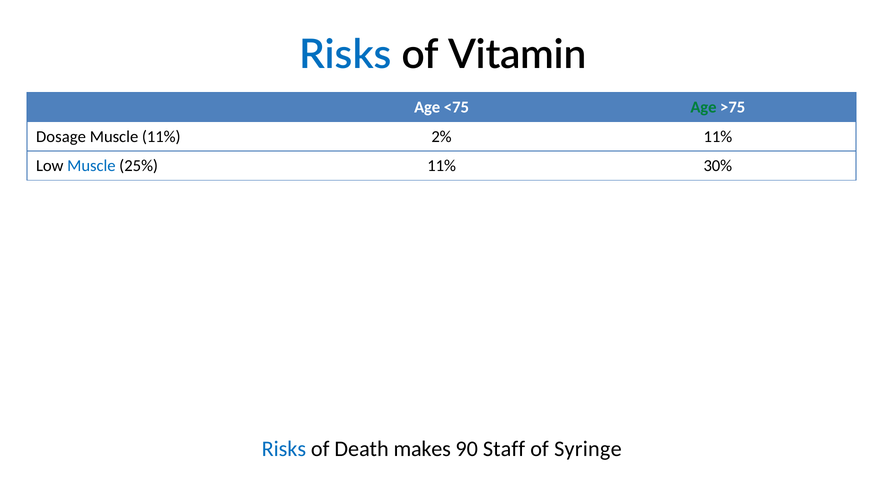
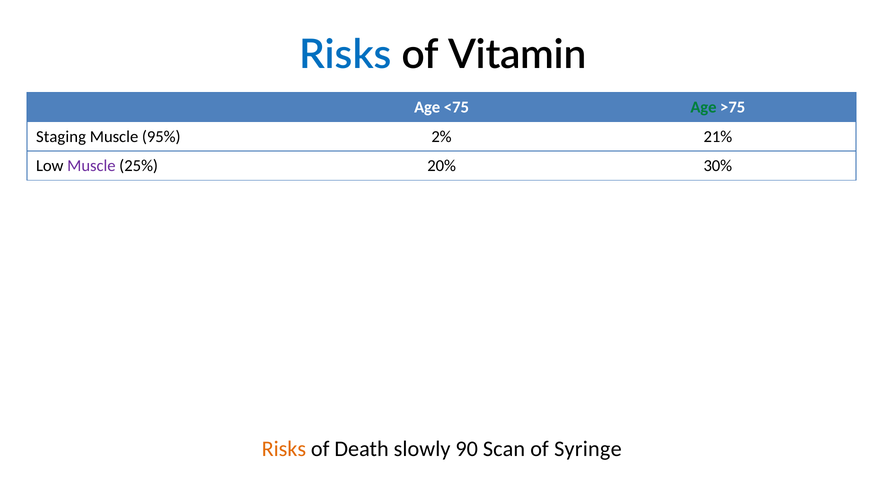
Dosage: Dosage -> Staging
Muscle 11%: 11% -> 95%
2% 11%: 11% -> 21%
Muscle at (91, 166) colour: blue -> purple
25% 11%: 11% -> 20%
Risks at (284, 448) colour: blue -> orange
makes: makes -> slowly
Staff: Staff -> Scan
